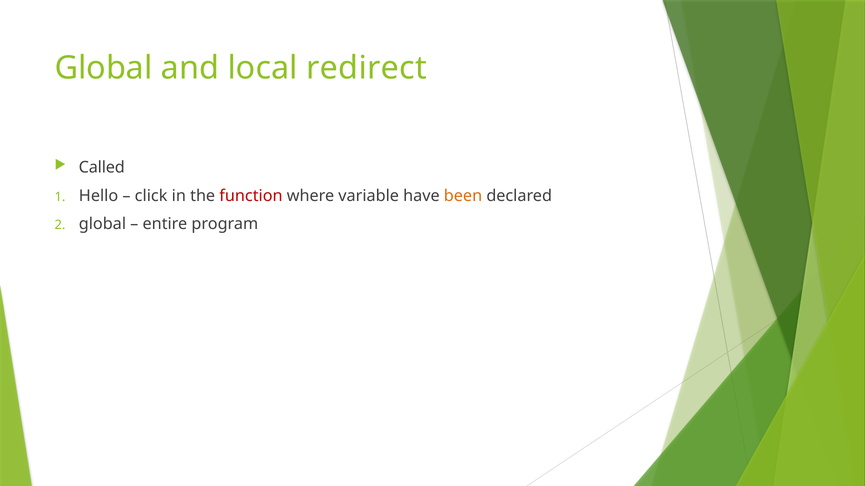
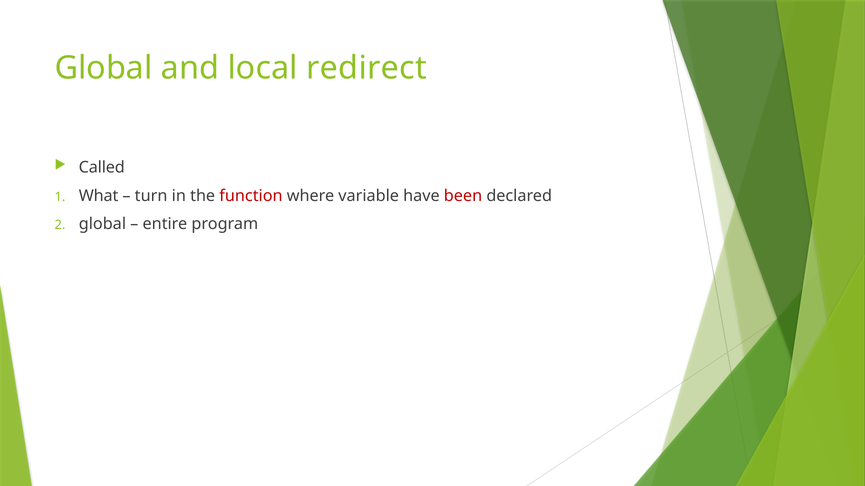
Hello: Hello -> What
click: click -> turn
been colour: orange -> red
